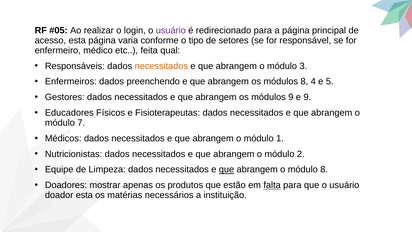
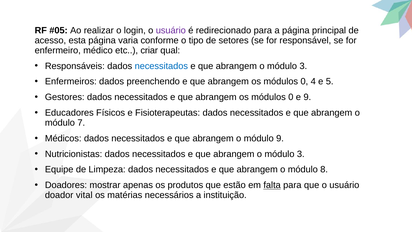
feita: feita -> criar
necessitados at (161, 66) colour: orange -> blue
8 at (304, 82): 8 -> 0
9 at (291, 97): 9 -> 0
módulo 1: 1 -> 9
2 at (301, 154): 2 -> 3
que at (227, 169) underline: present -> none
doador esta: esta -> vital
